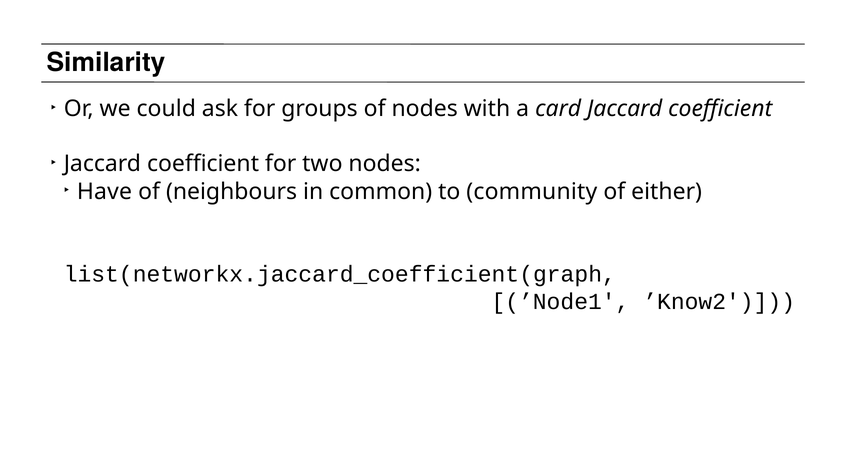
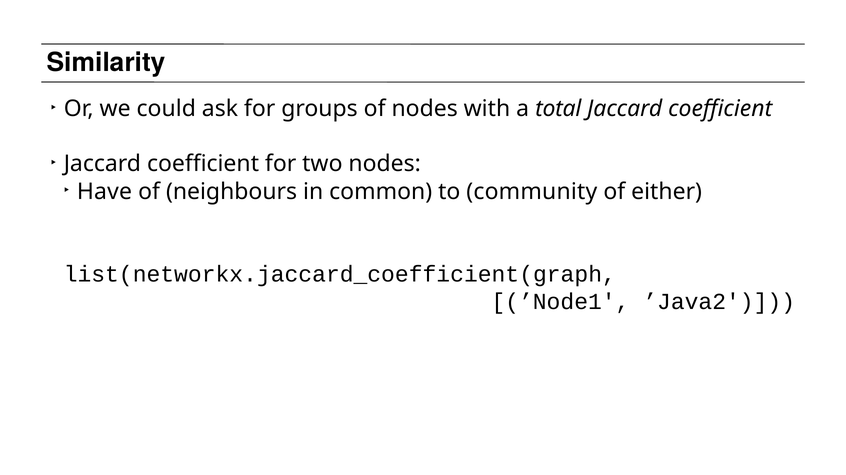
card: card -> total
’Know2: ’Know2 -> ’Java2
